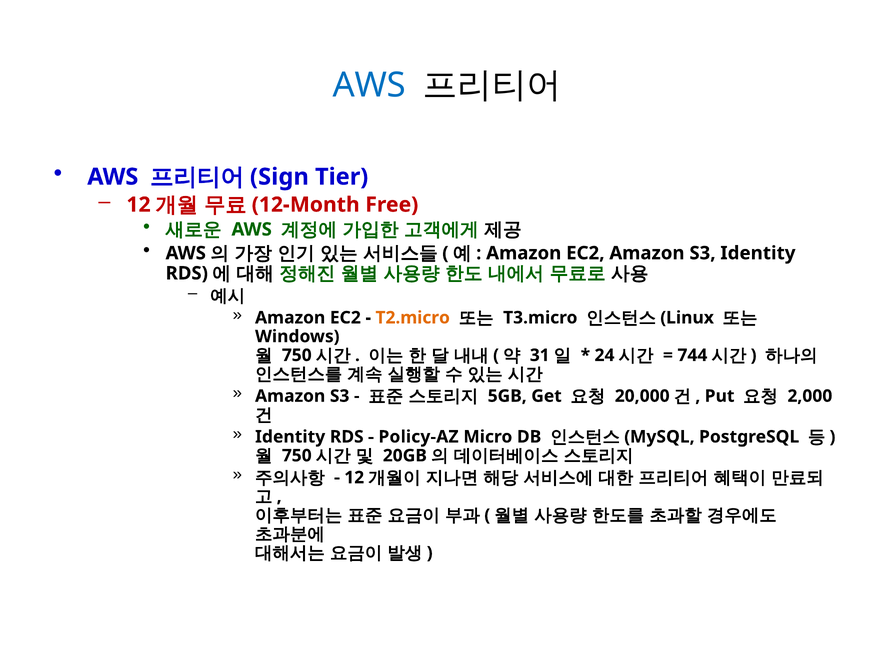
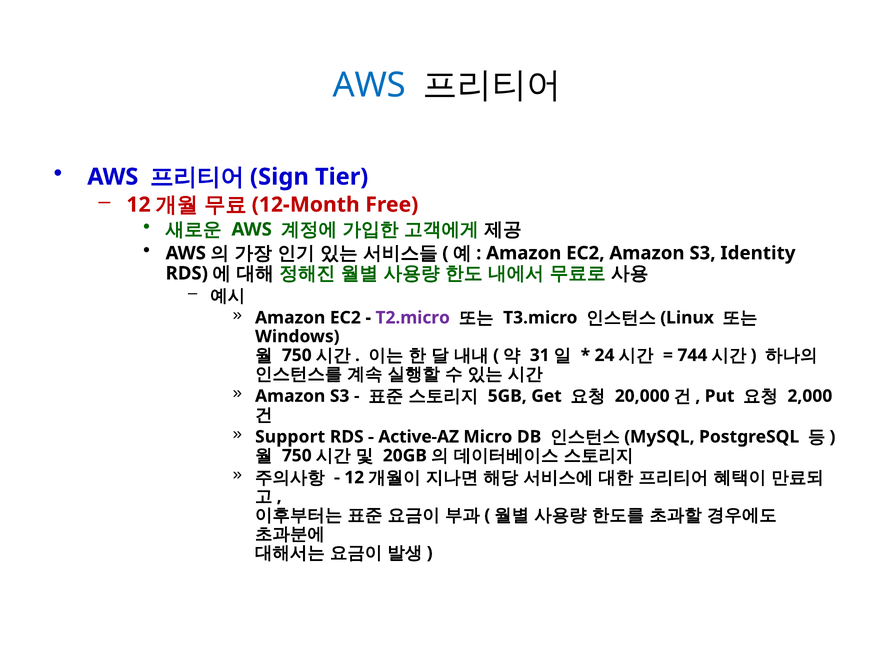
T2.micro colour: orange -> purple
Identity at (290, 437): Identity -> Support
Policy-AZ: Policy-AZ -> Active-AZ
